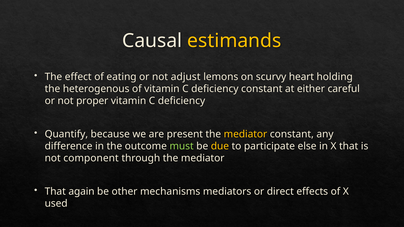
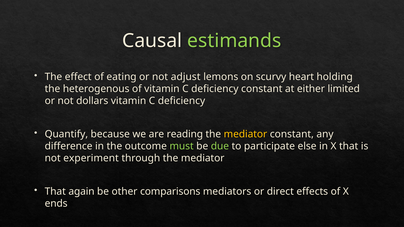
estimands colour: yellow -> light green
careful: careful -> limited
proper: proper -> dollars
present: present -> reading
due colour: yellow -> light green
component: component -> experiment
mechanisms: mechanisms -> comparisons
used: used -> ends
